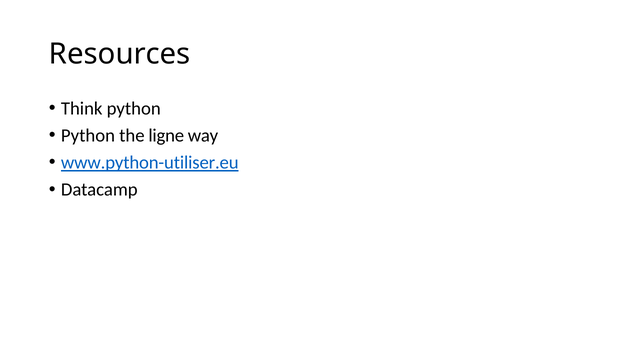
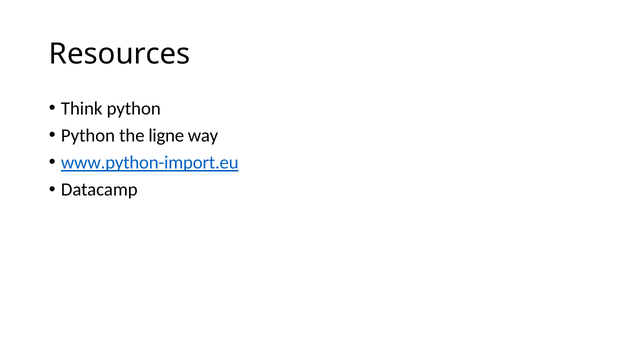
www.python-utiliser.eu: www.python-utiliser.eu -> www.python-import.eu
